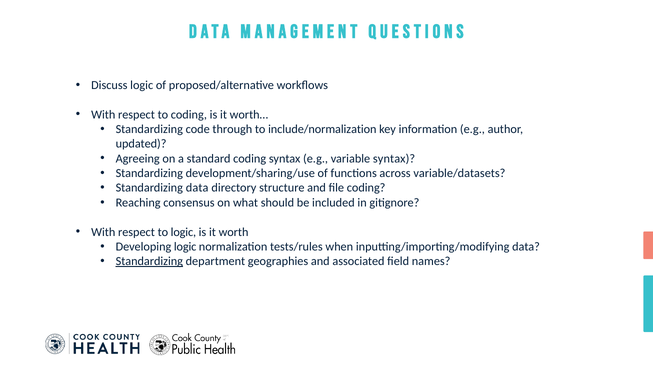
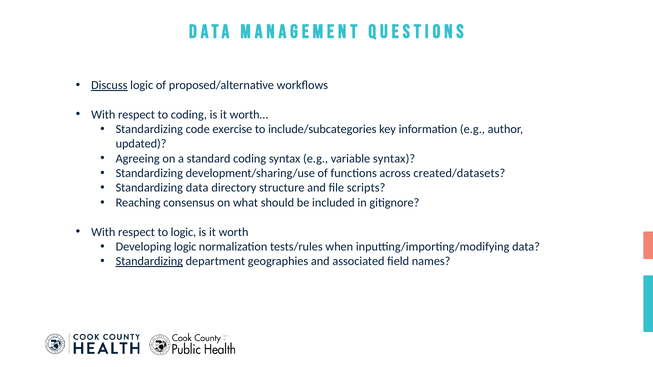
Discuss underline: none -> present
through: through -> exercise
include/normalization: include/normalization -> include/subcategories
variable/datasets: variable/datasets -> created/datasets
file coding: coding -> scripts
